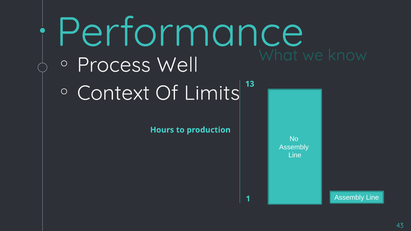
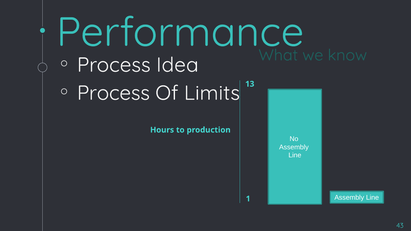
Well: Well -> Idea
Context at (113, 93): Context -> Process
